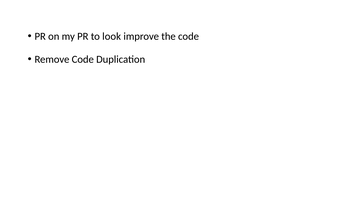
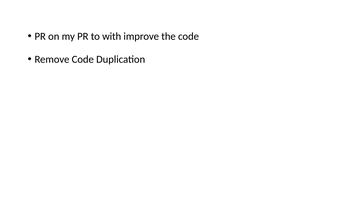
look: look -> with
